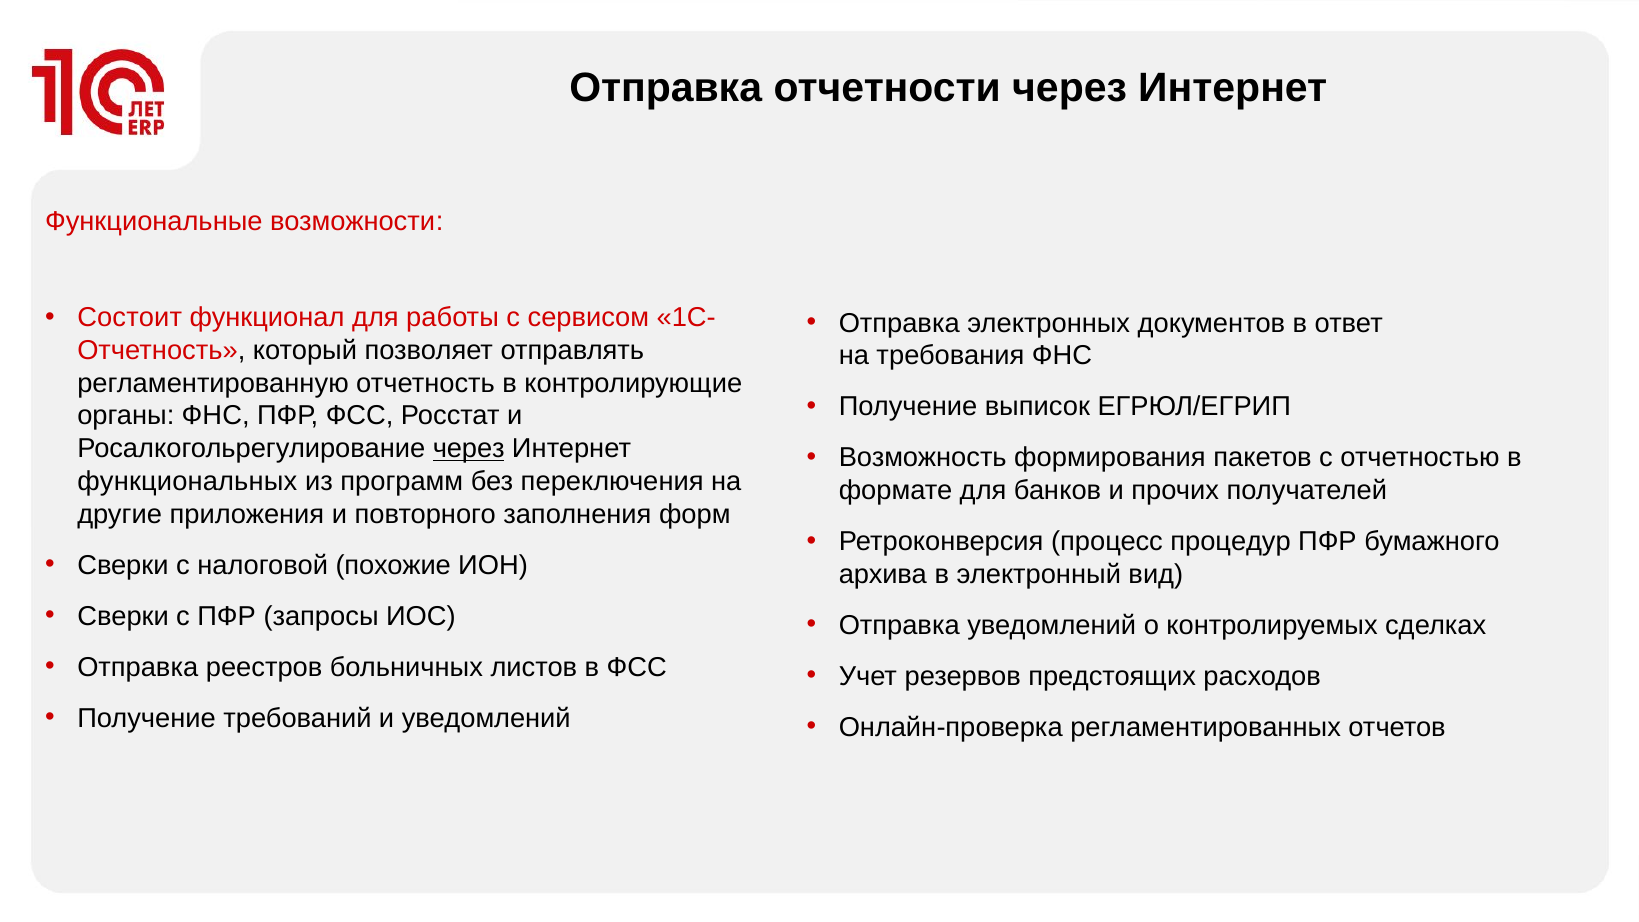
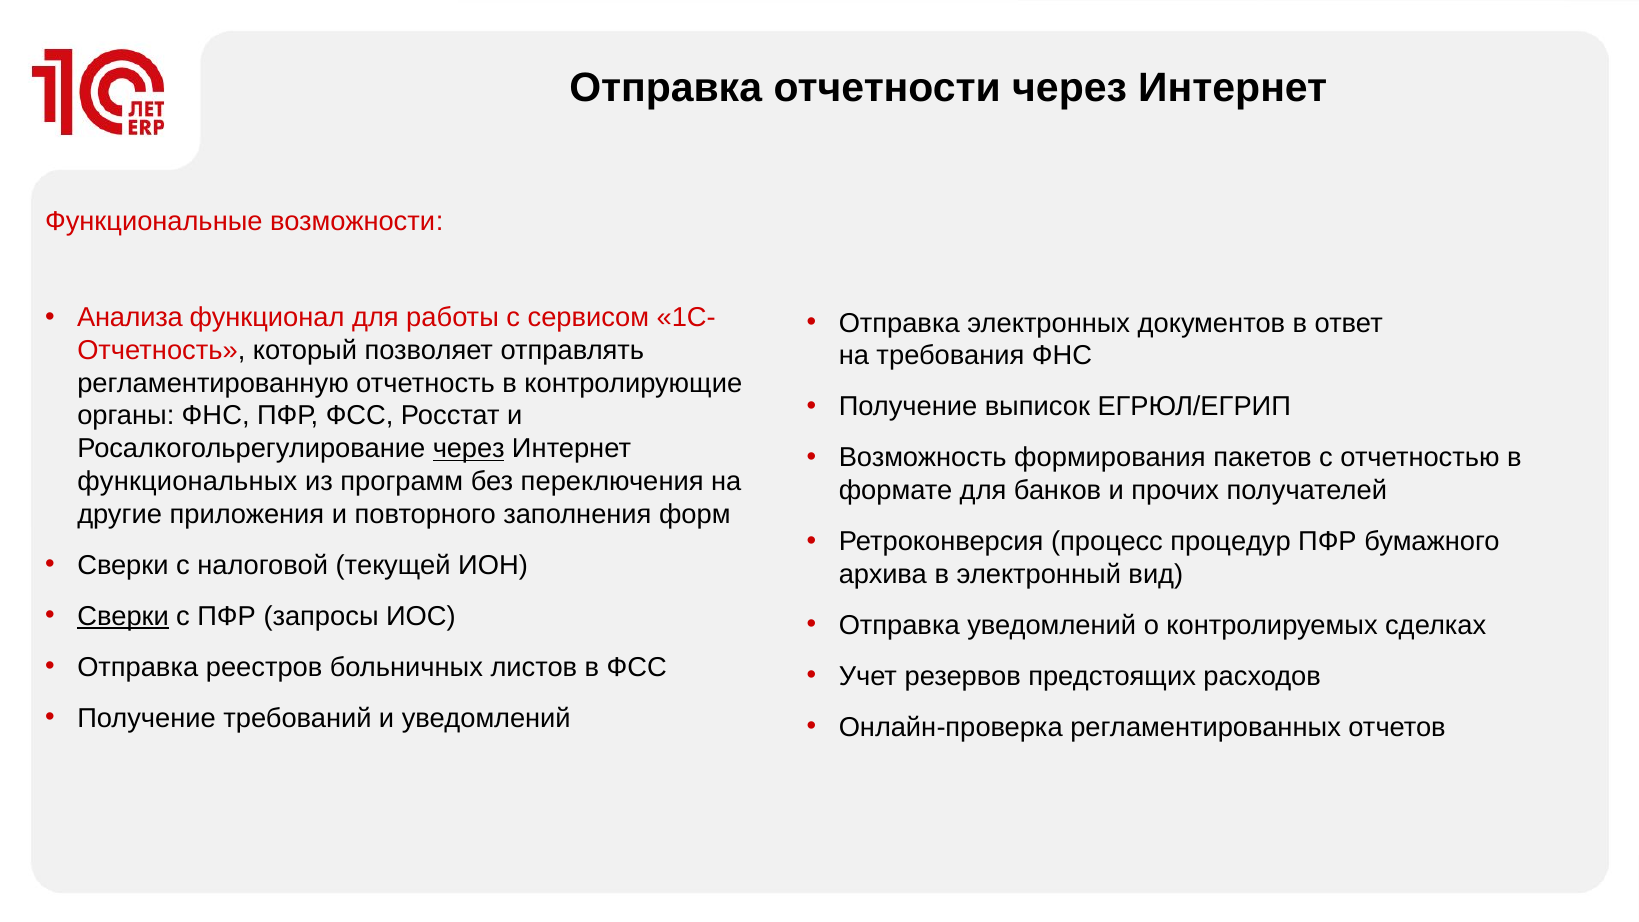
Состоит: Состоит -> Анализа
похожие: похожие -> текущей
Сверки at (123, 616) underline: none -> present
